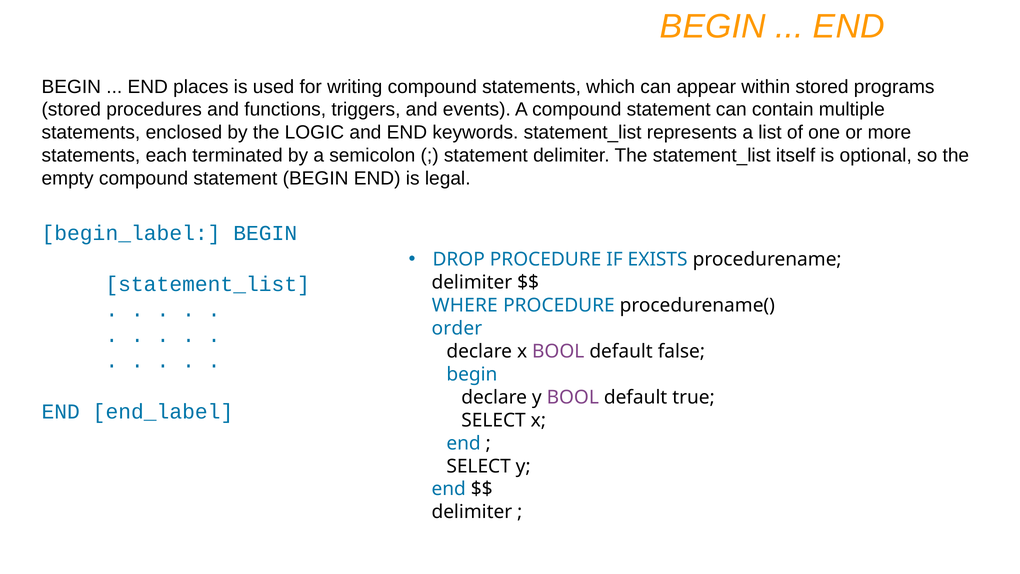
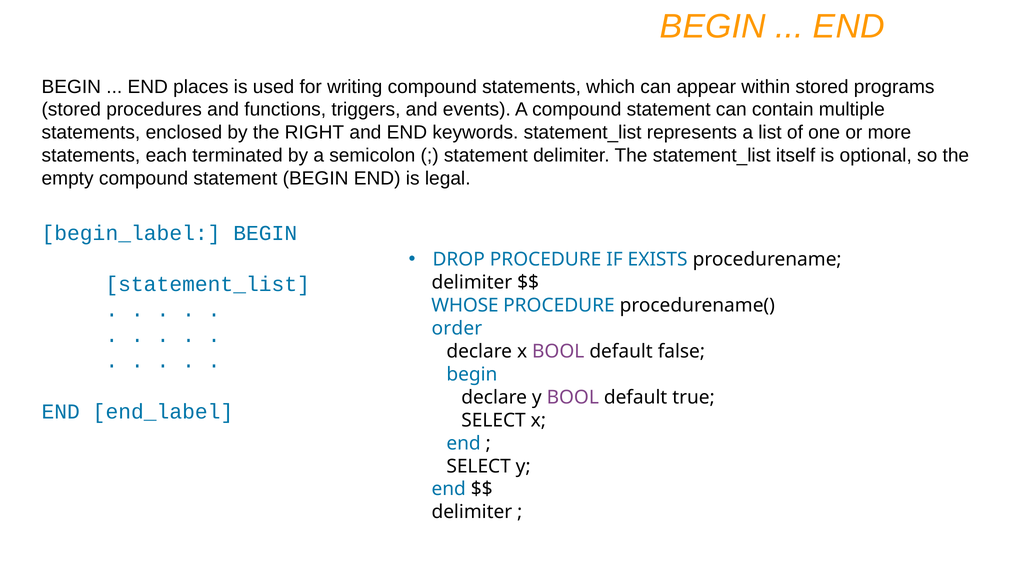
LOGIC: LOGIC -> RIGHT
WHERE: WHERE -> WHOSE
